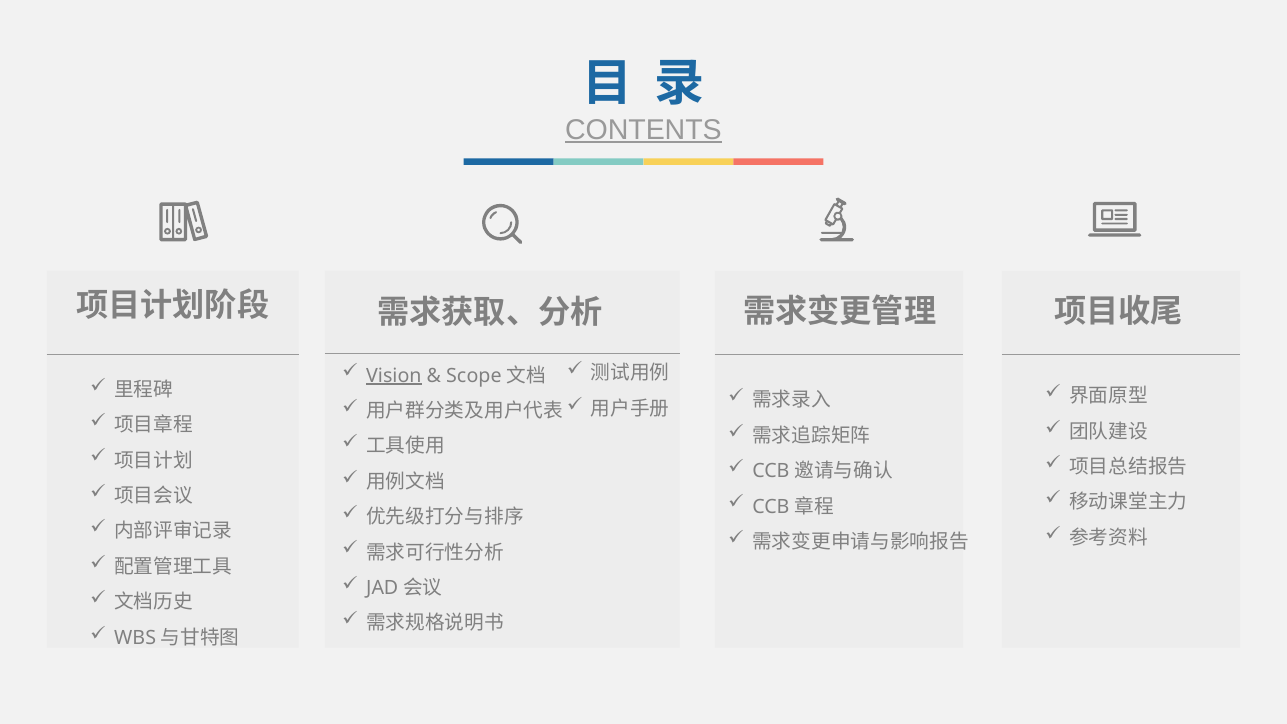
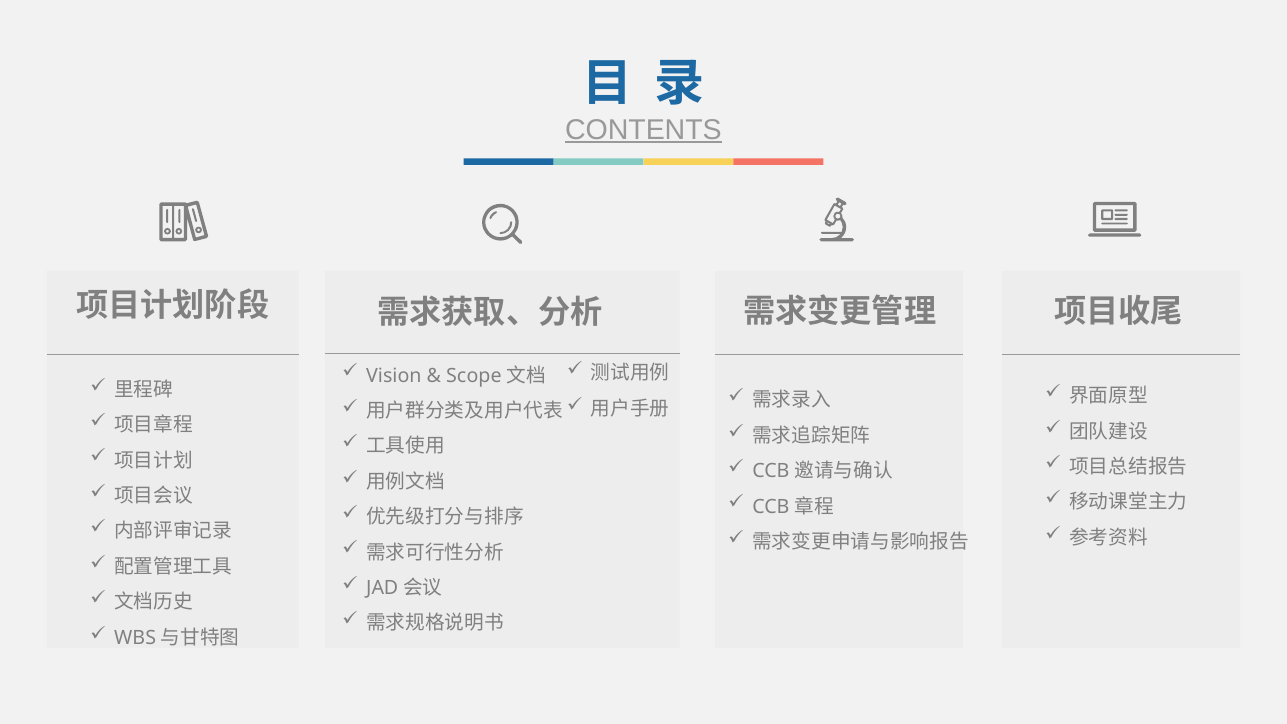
Vision underline: present -> none
